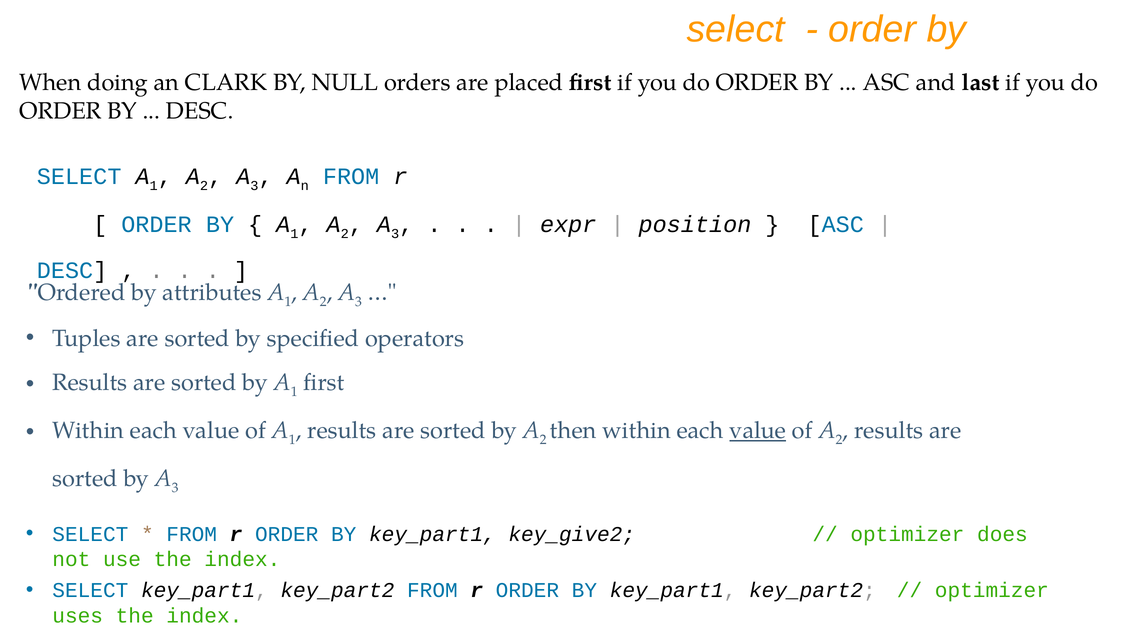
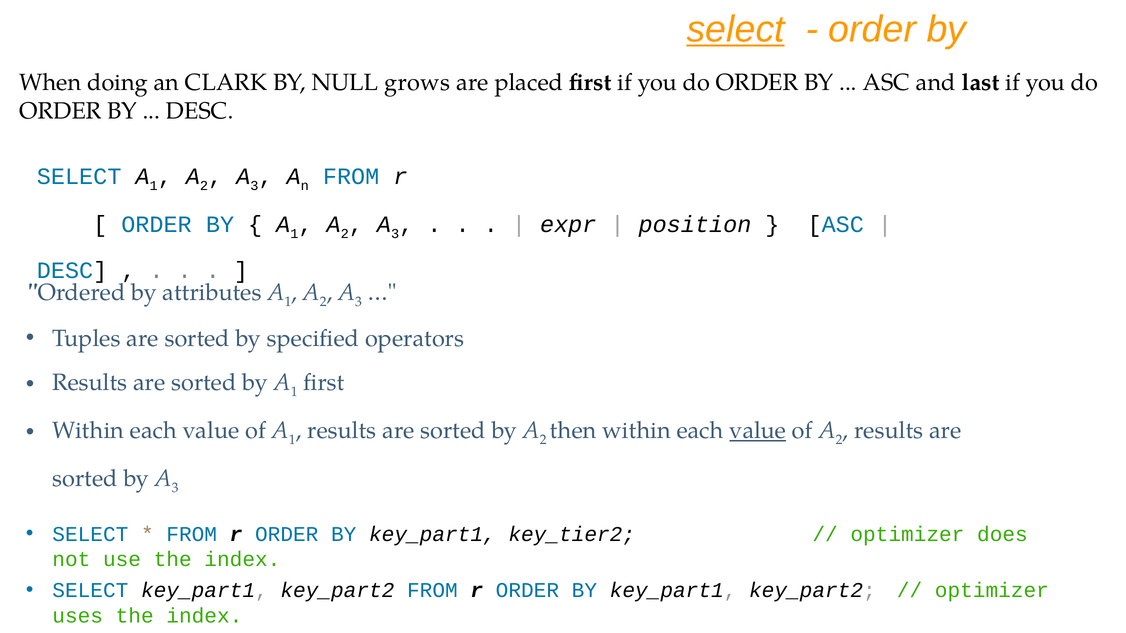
select at (736, 29) underline: none -> present
orders: orders -> grows
key_give2: key_give2 -> key_tier2
